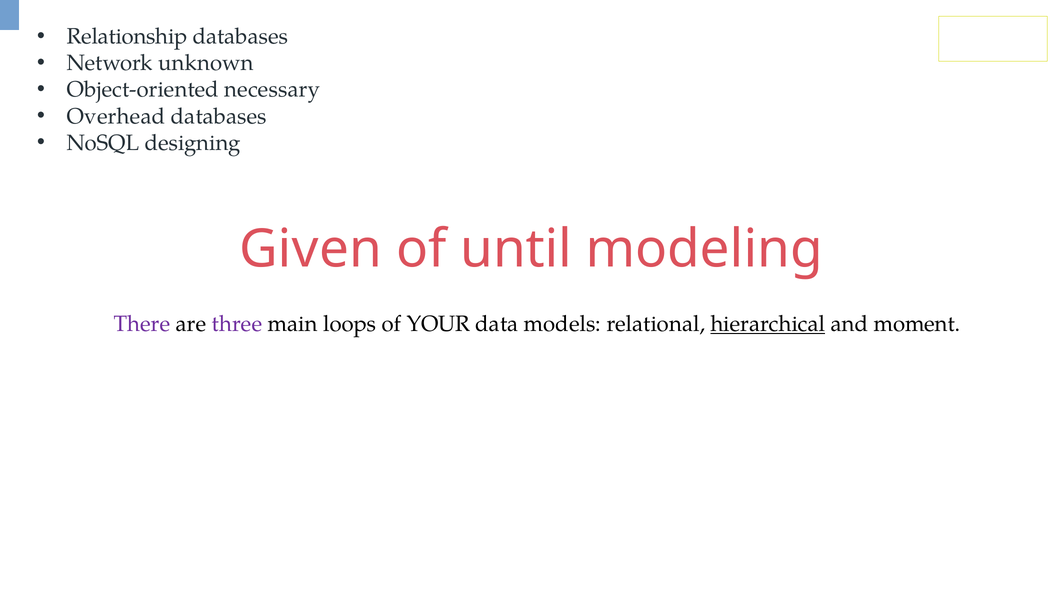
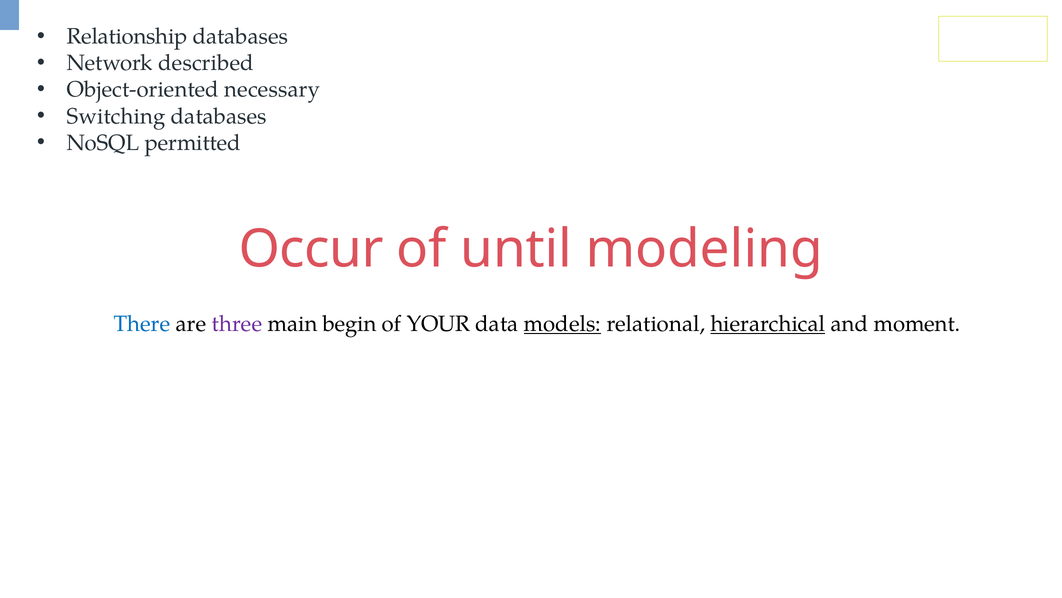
unknown: unknown -> described
Overhead: Overhead -> Switching
designing: designing -> permitted
Given: Given -> Occur
There colour: purple -> blue
loops: loops -> begin
models underline: none -> present
